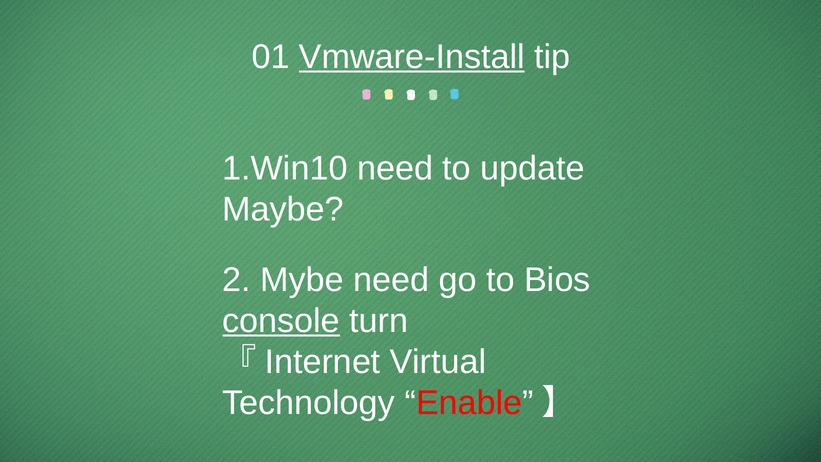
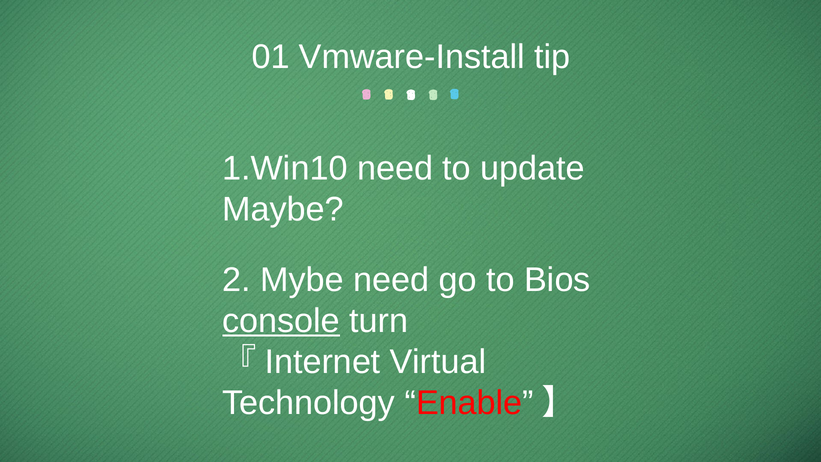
Vmware-Install underline: present -> none
